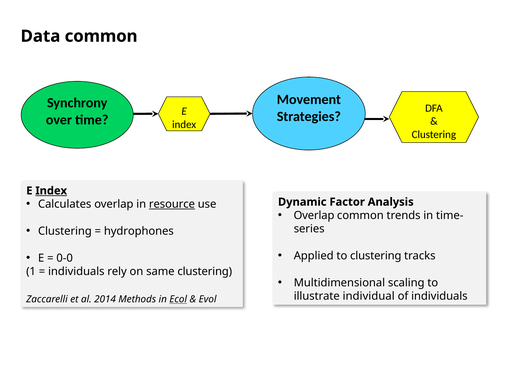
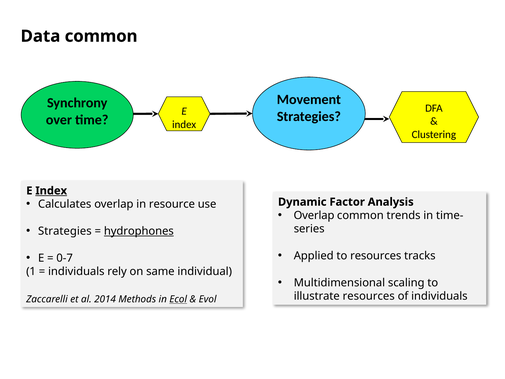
resource underline: present -> none
Clustering at (65, 231): Clustering -> Strategies
hydrophones underline: none -> present
to clustering: clustering -> resources
0-0: 0-0 -> 0-7
same clustering: clustering -> individual
illustrate individual: individual -> resources
